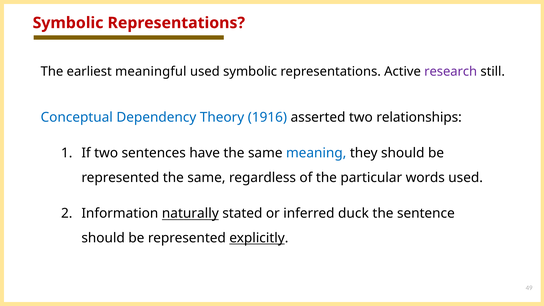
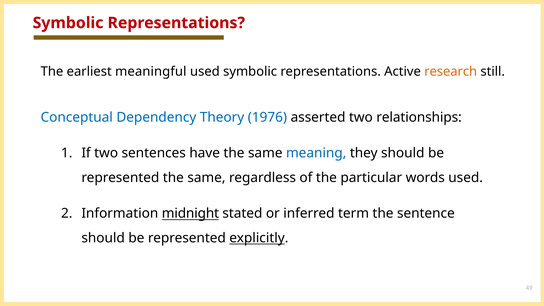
research colour: purple -> orange
1916: 1916 -> 1976
naturally: naturally -> midnight
duck: duck -> term
